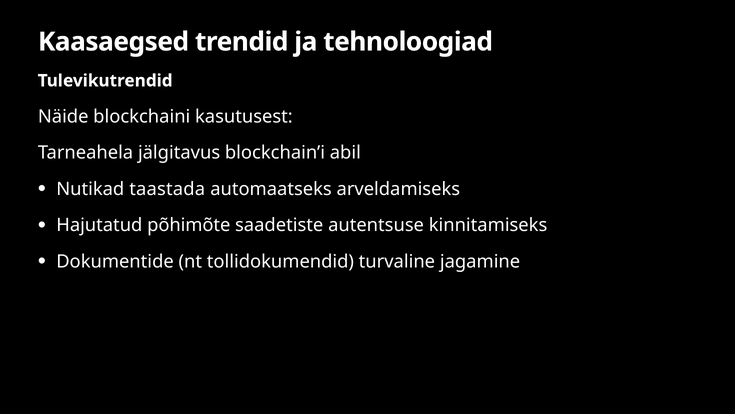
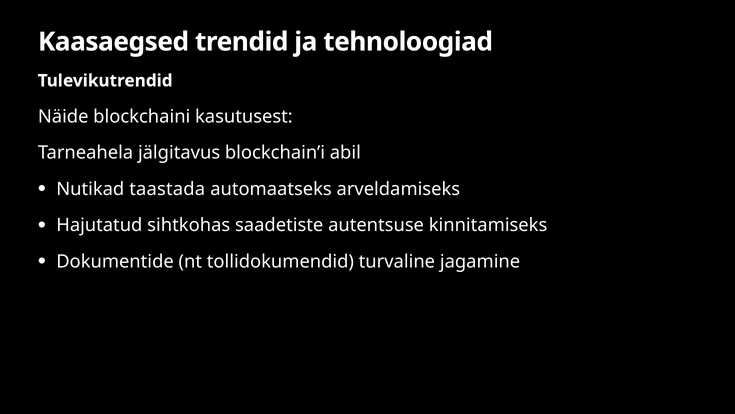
põhimõte: põhimõte -> sihtkohas
